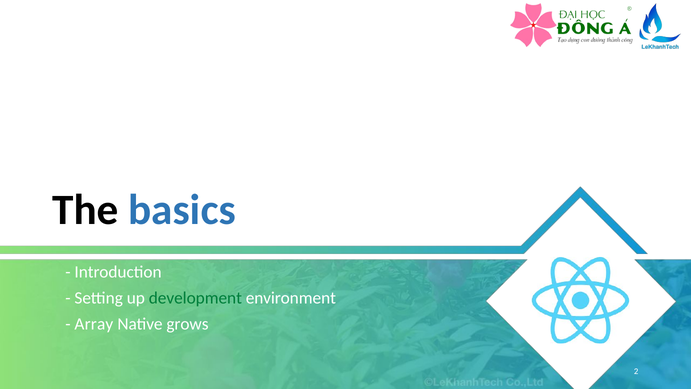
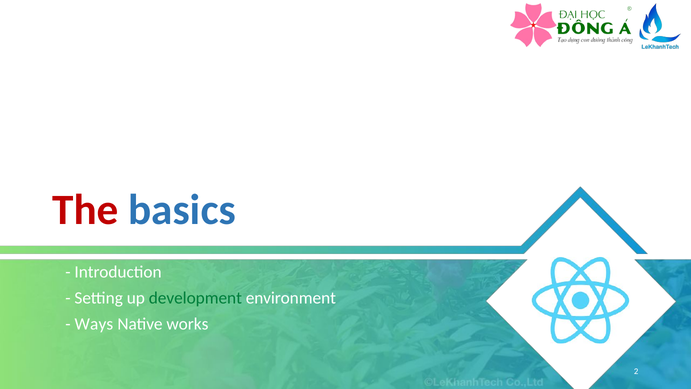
The colour: black -> red
Array: Array -> Ways
grows: grows -> works
